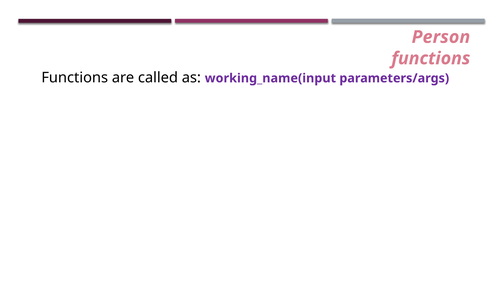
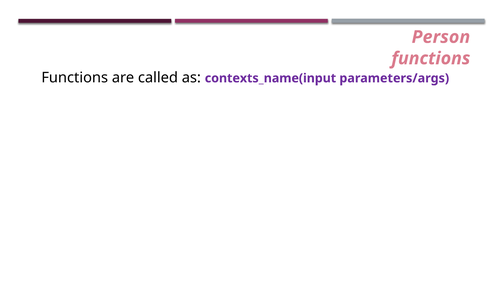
working_name(input: working_name(input -> contexts_name(input
